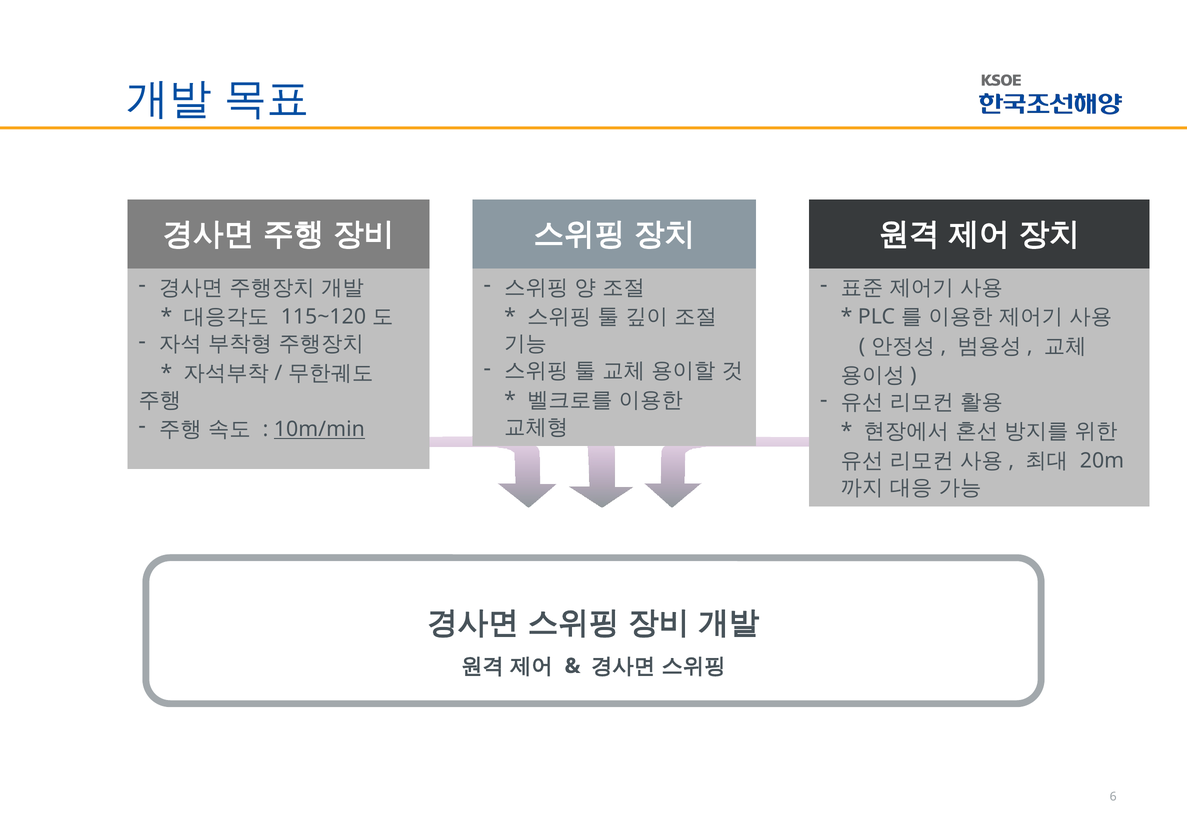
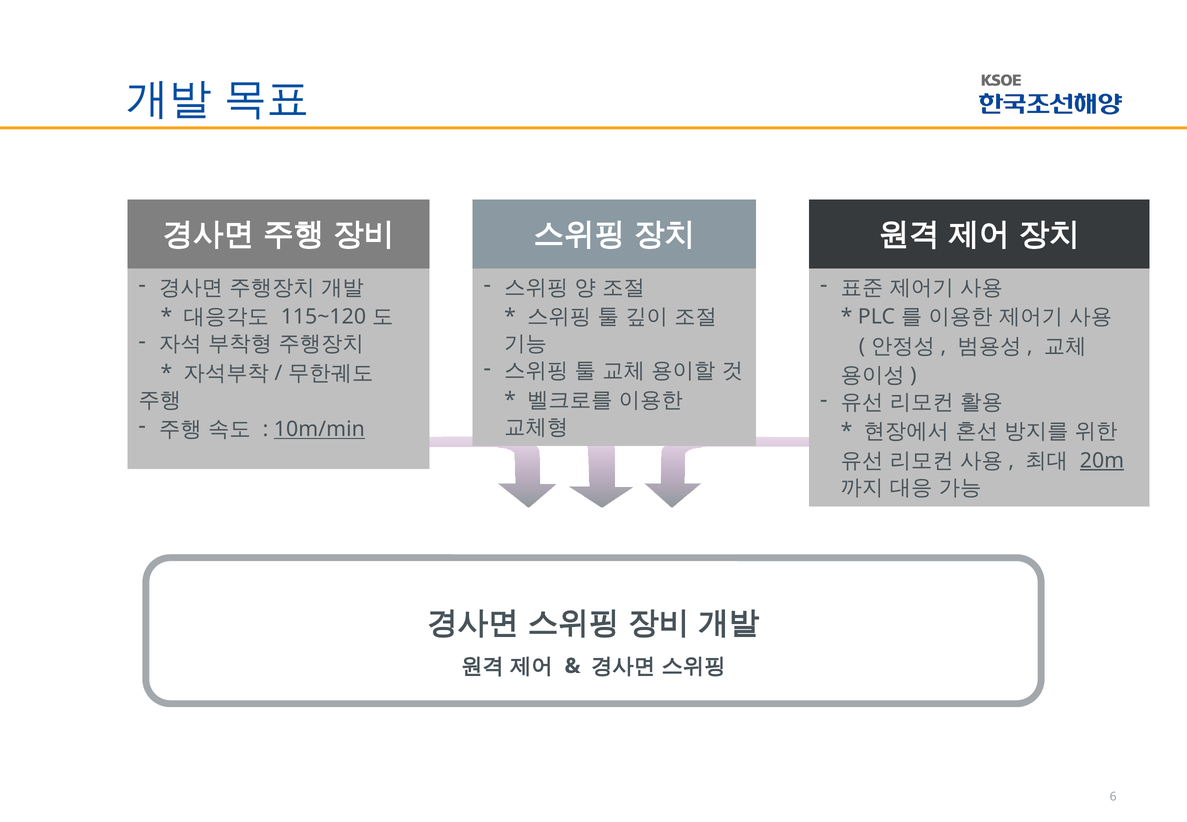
20m underline: none -> present
